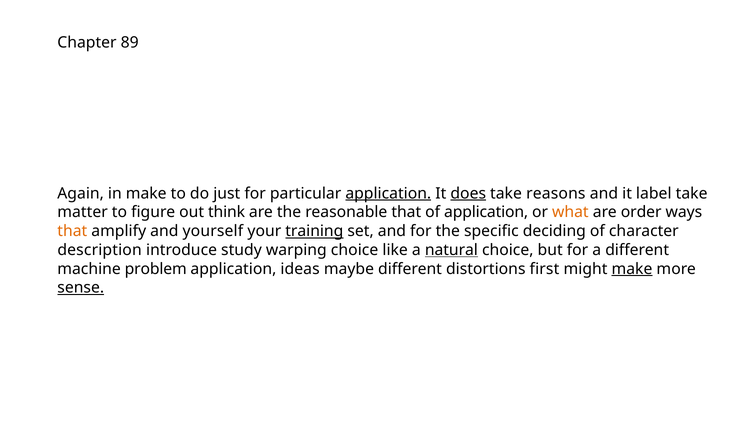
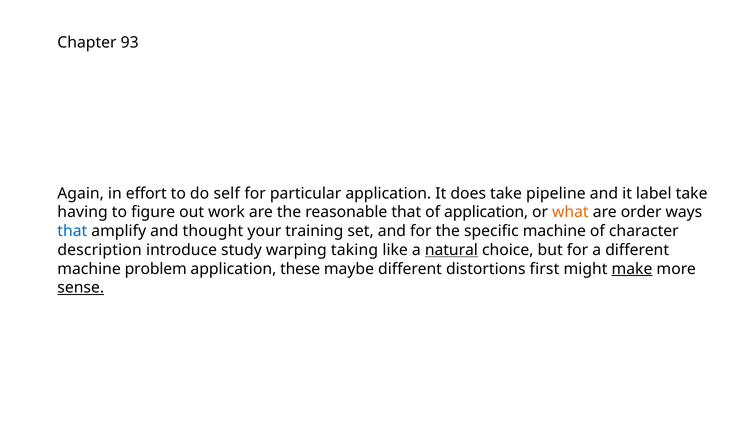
89: 89 -> 93
in make: make -> effort
just: just -> self
application at (388, 193) underline: present -> none
does underline: present -> none
reasons: reasons -> pipeline
matter: matter -> having
think: think -> work
that at (72, 231) colour: orange -> blue
yourself: yourself -> thought
training underline: present -> none
specific deciding: deciding -> machine
warping choice: choice -> taking
ideas: ideas -> these
